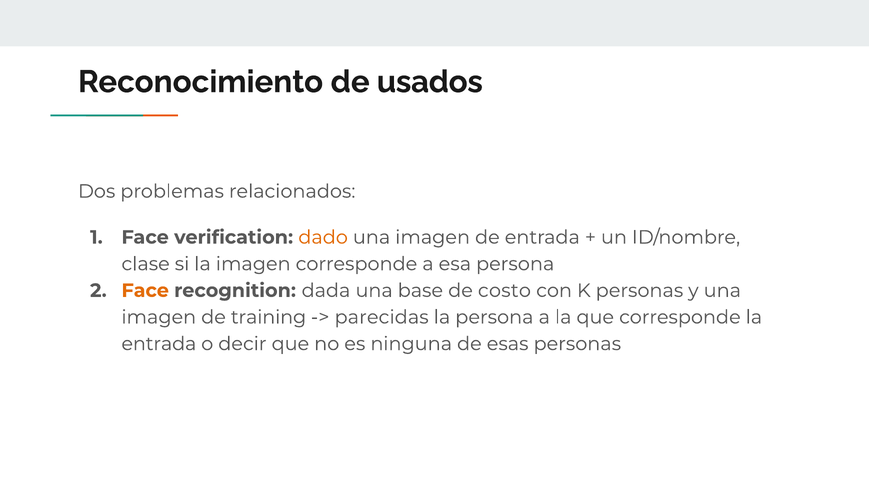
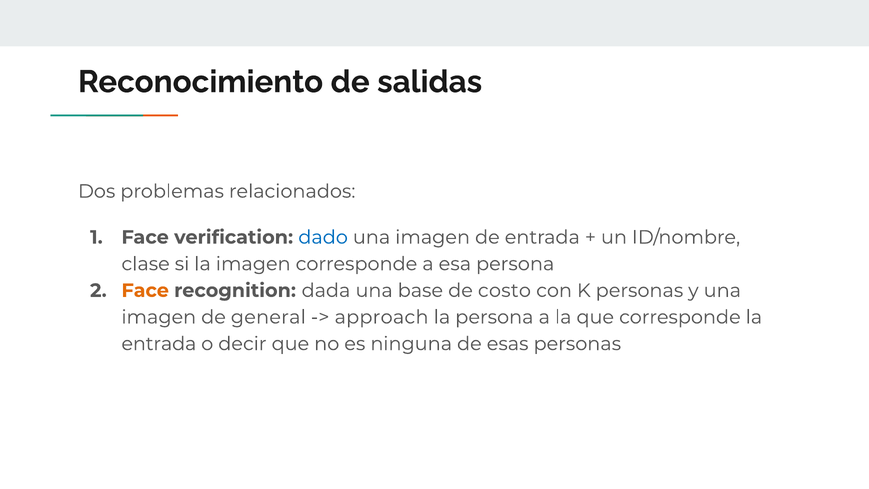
usados: usados -> salidas
dado colour: orange -> blue
training: training -> general
parecidas: parecidas -> approach
